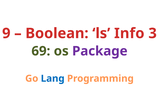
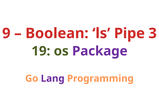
Info: Info -> Pipe
69: 69 -> 19
Lang colour: blue -> purple
